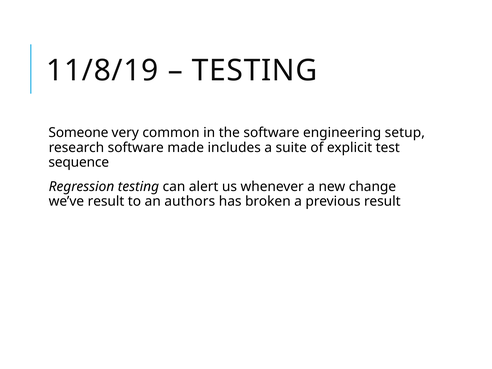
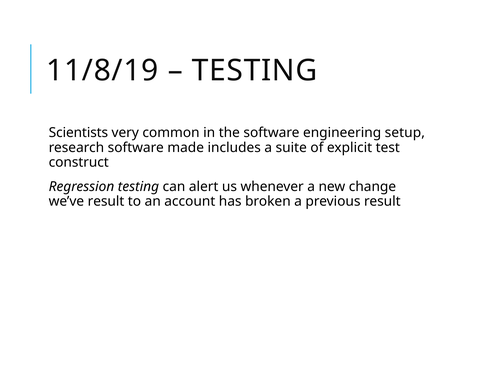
Someone: Someone -> Scientists
sequence: sequence -> construct
authors: authors -> account
